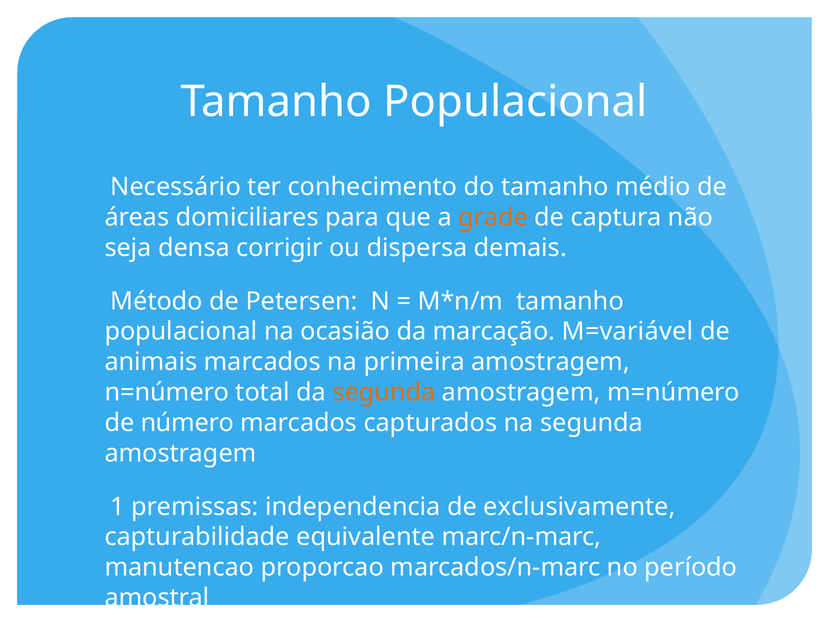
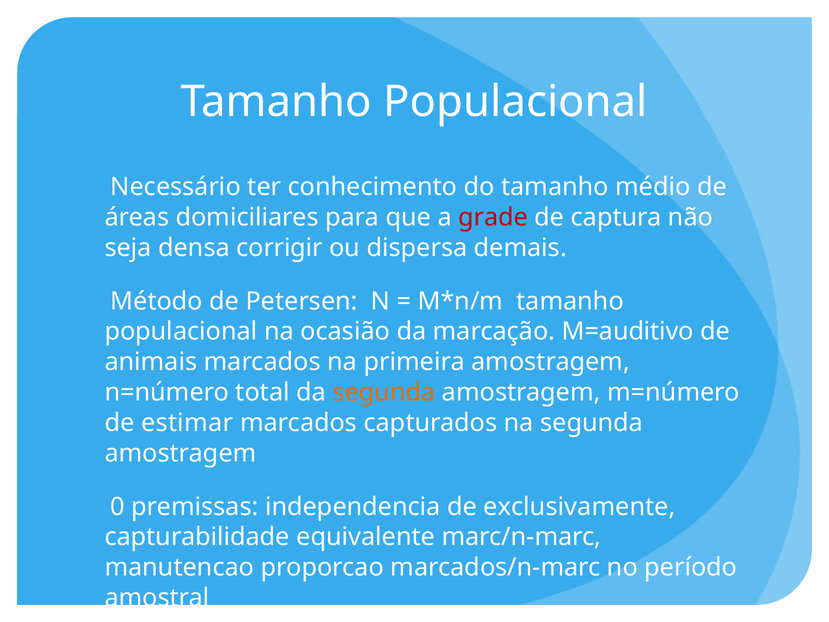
grade colour: orange -> red
M=variável: M=variável -> M=auditivo
número: número -> estimar
1: 1 -> 0
